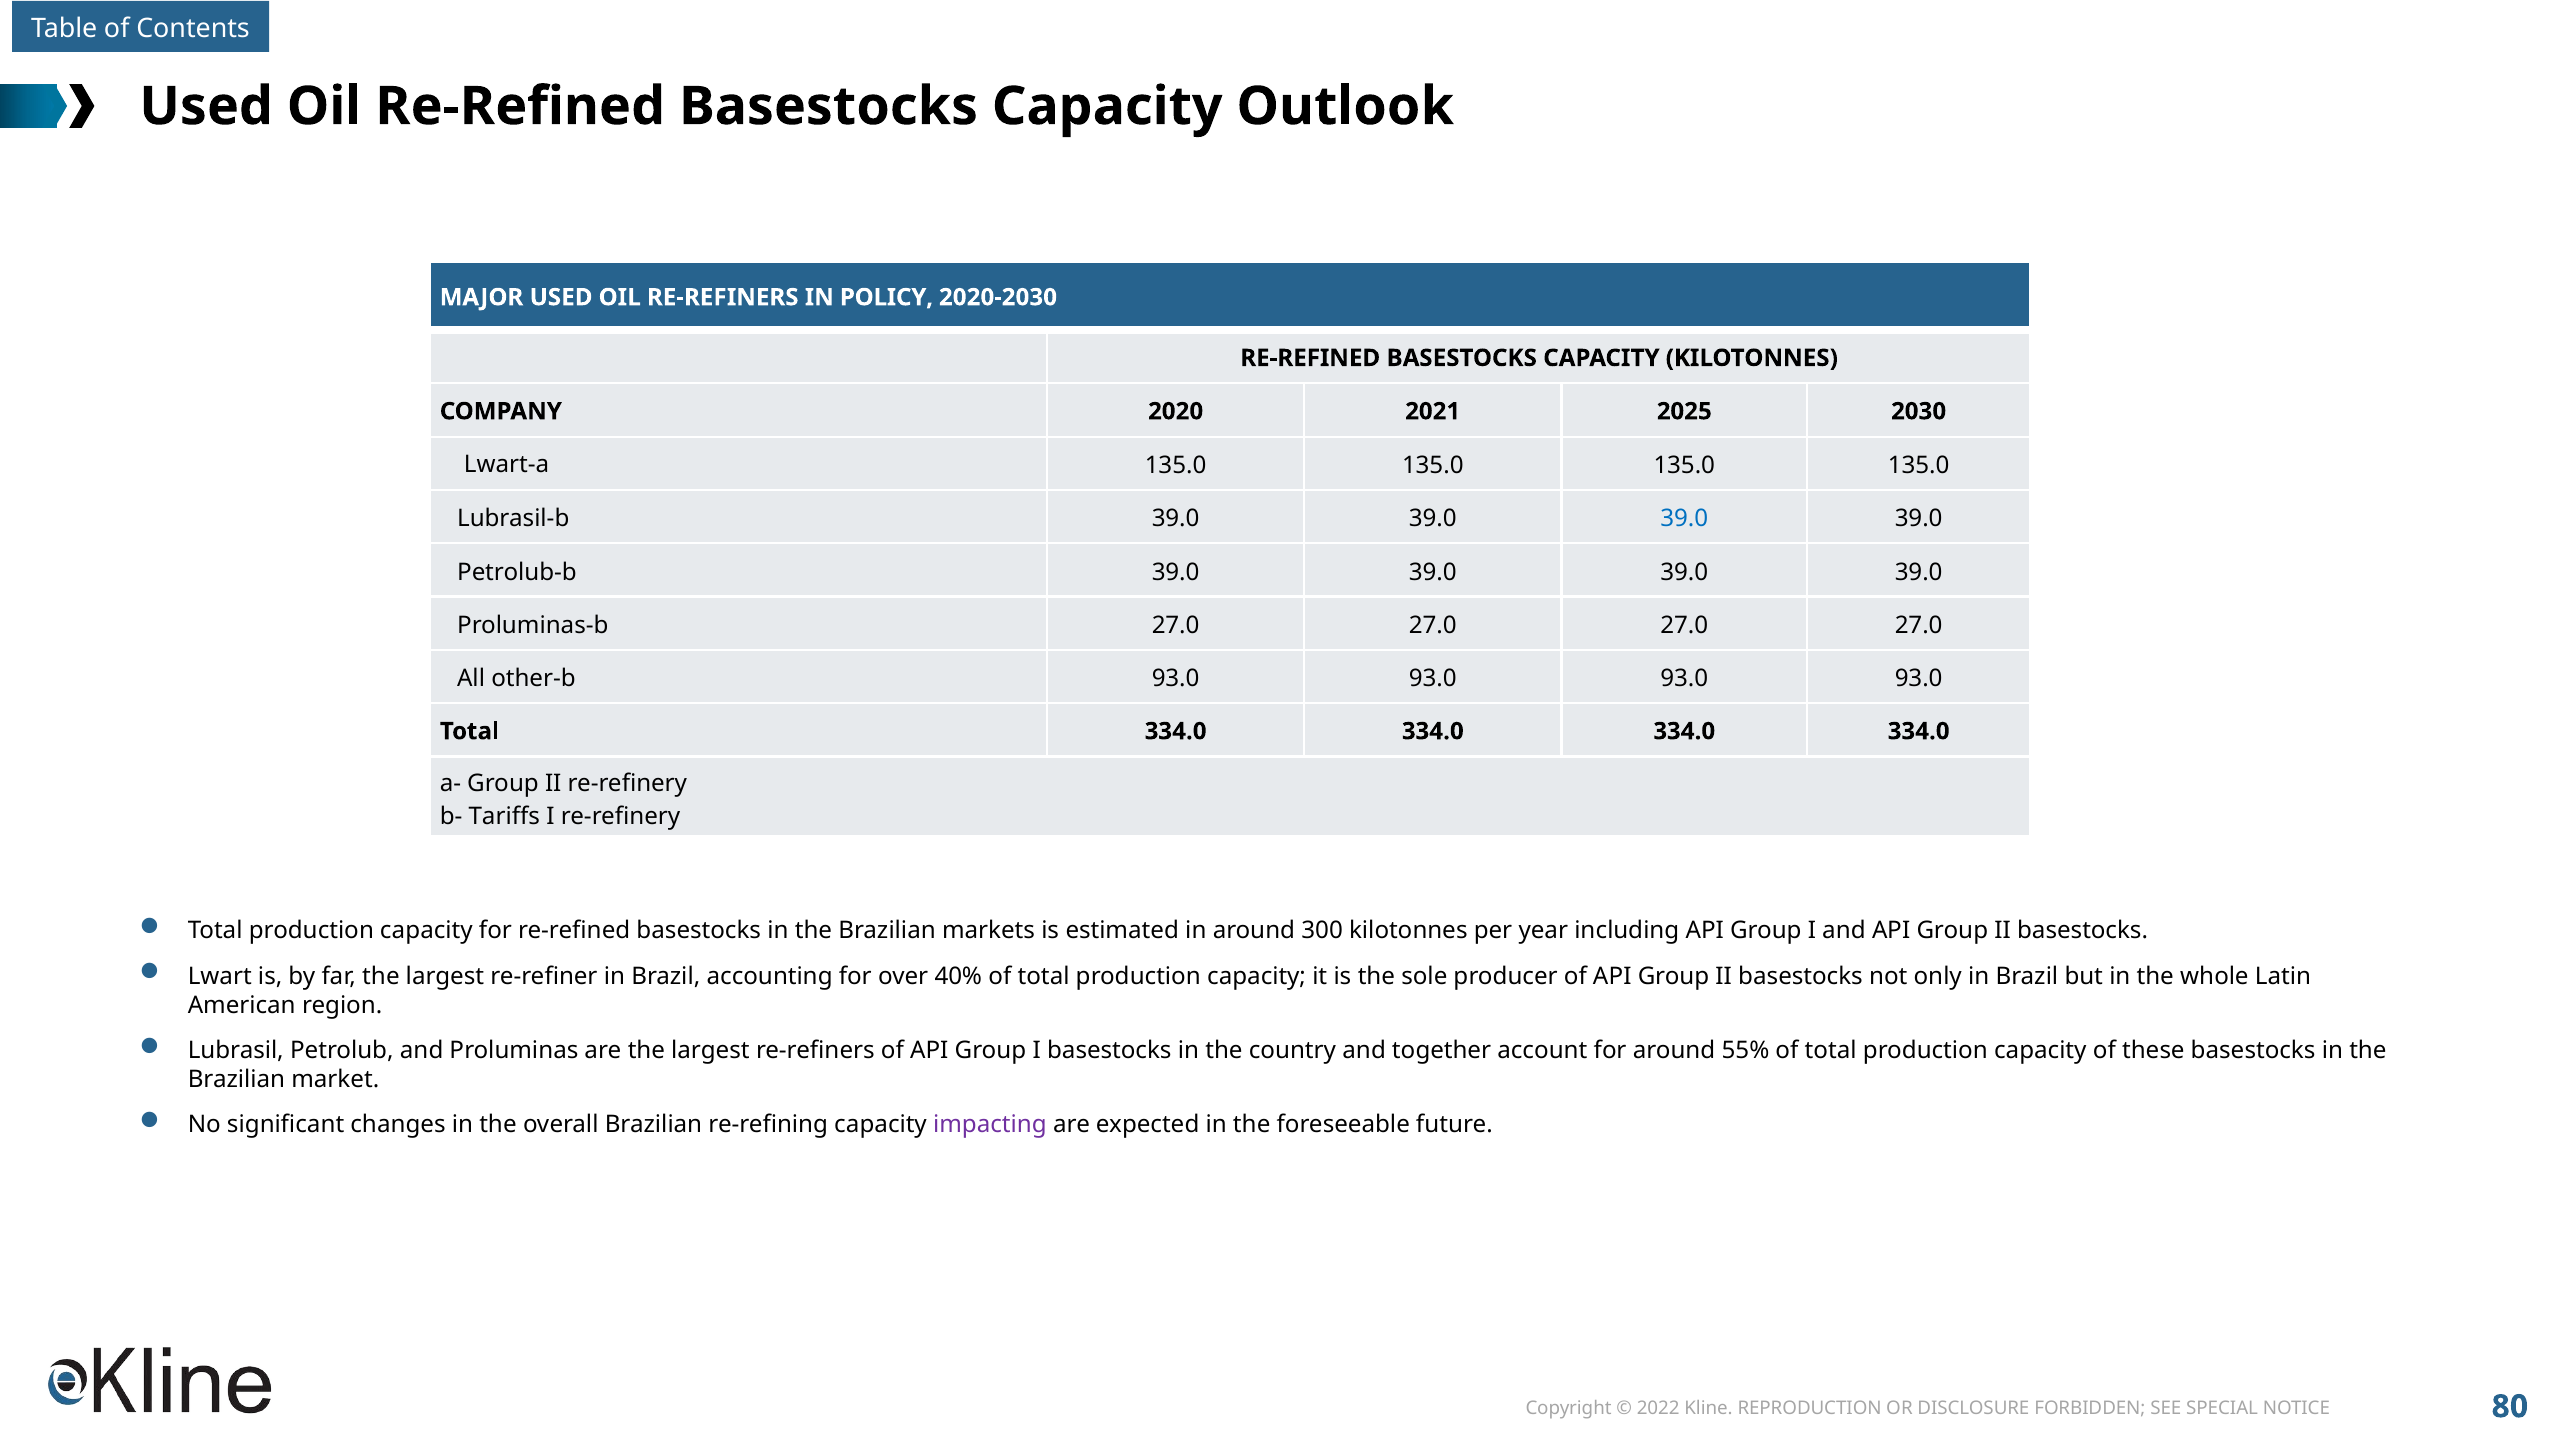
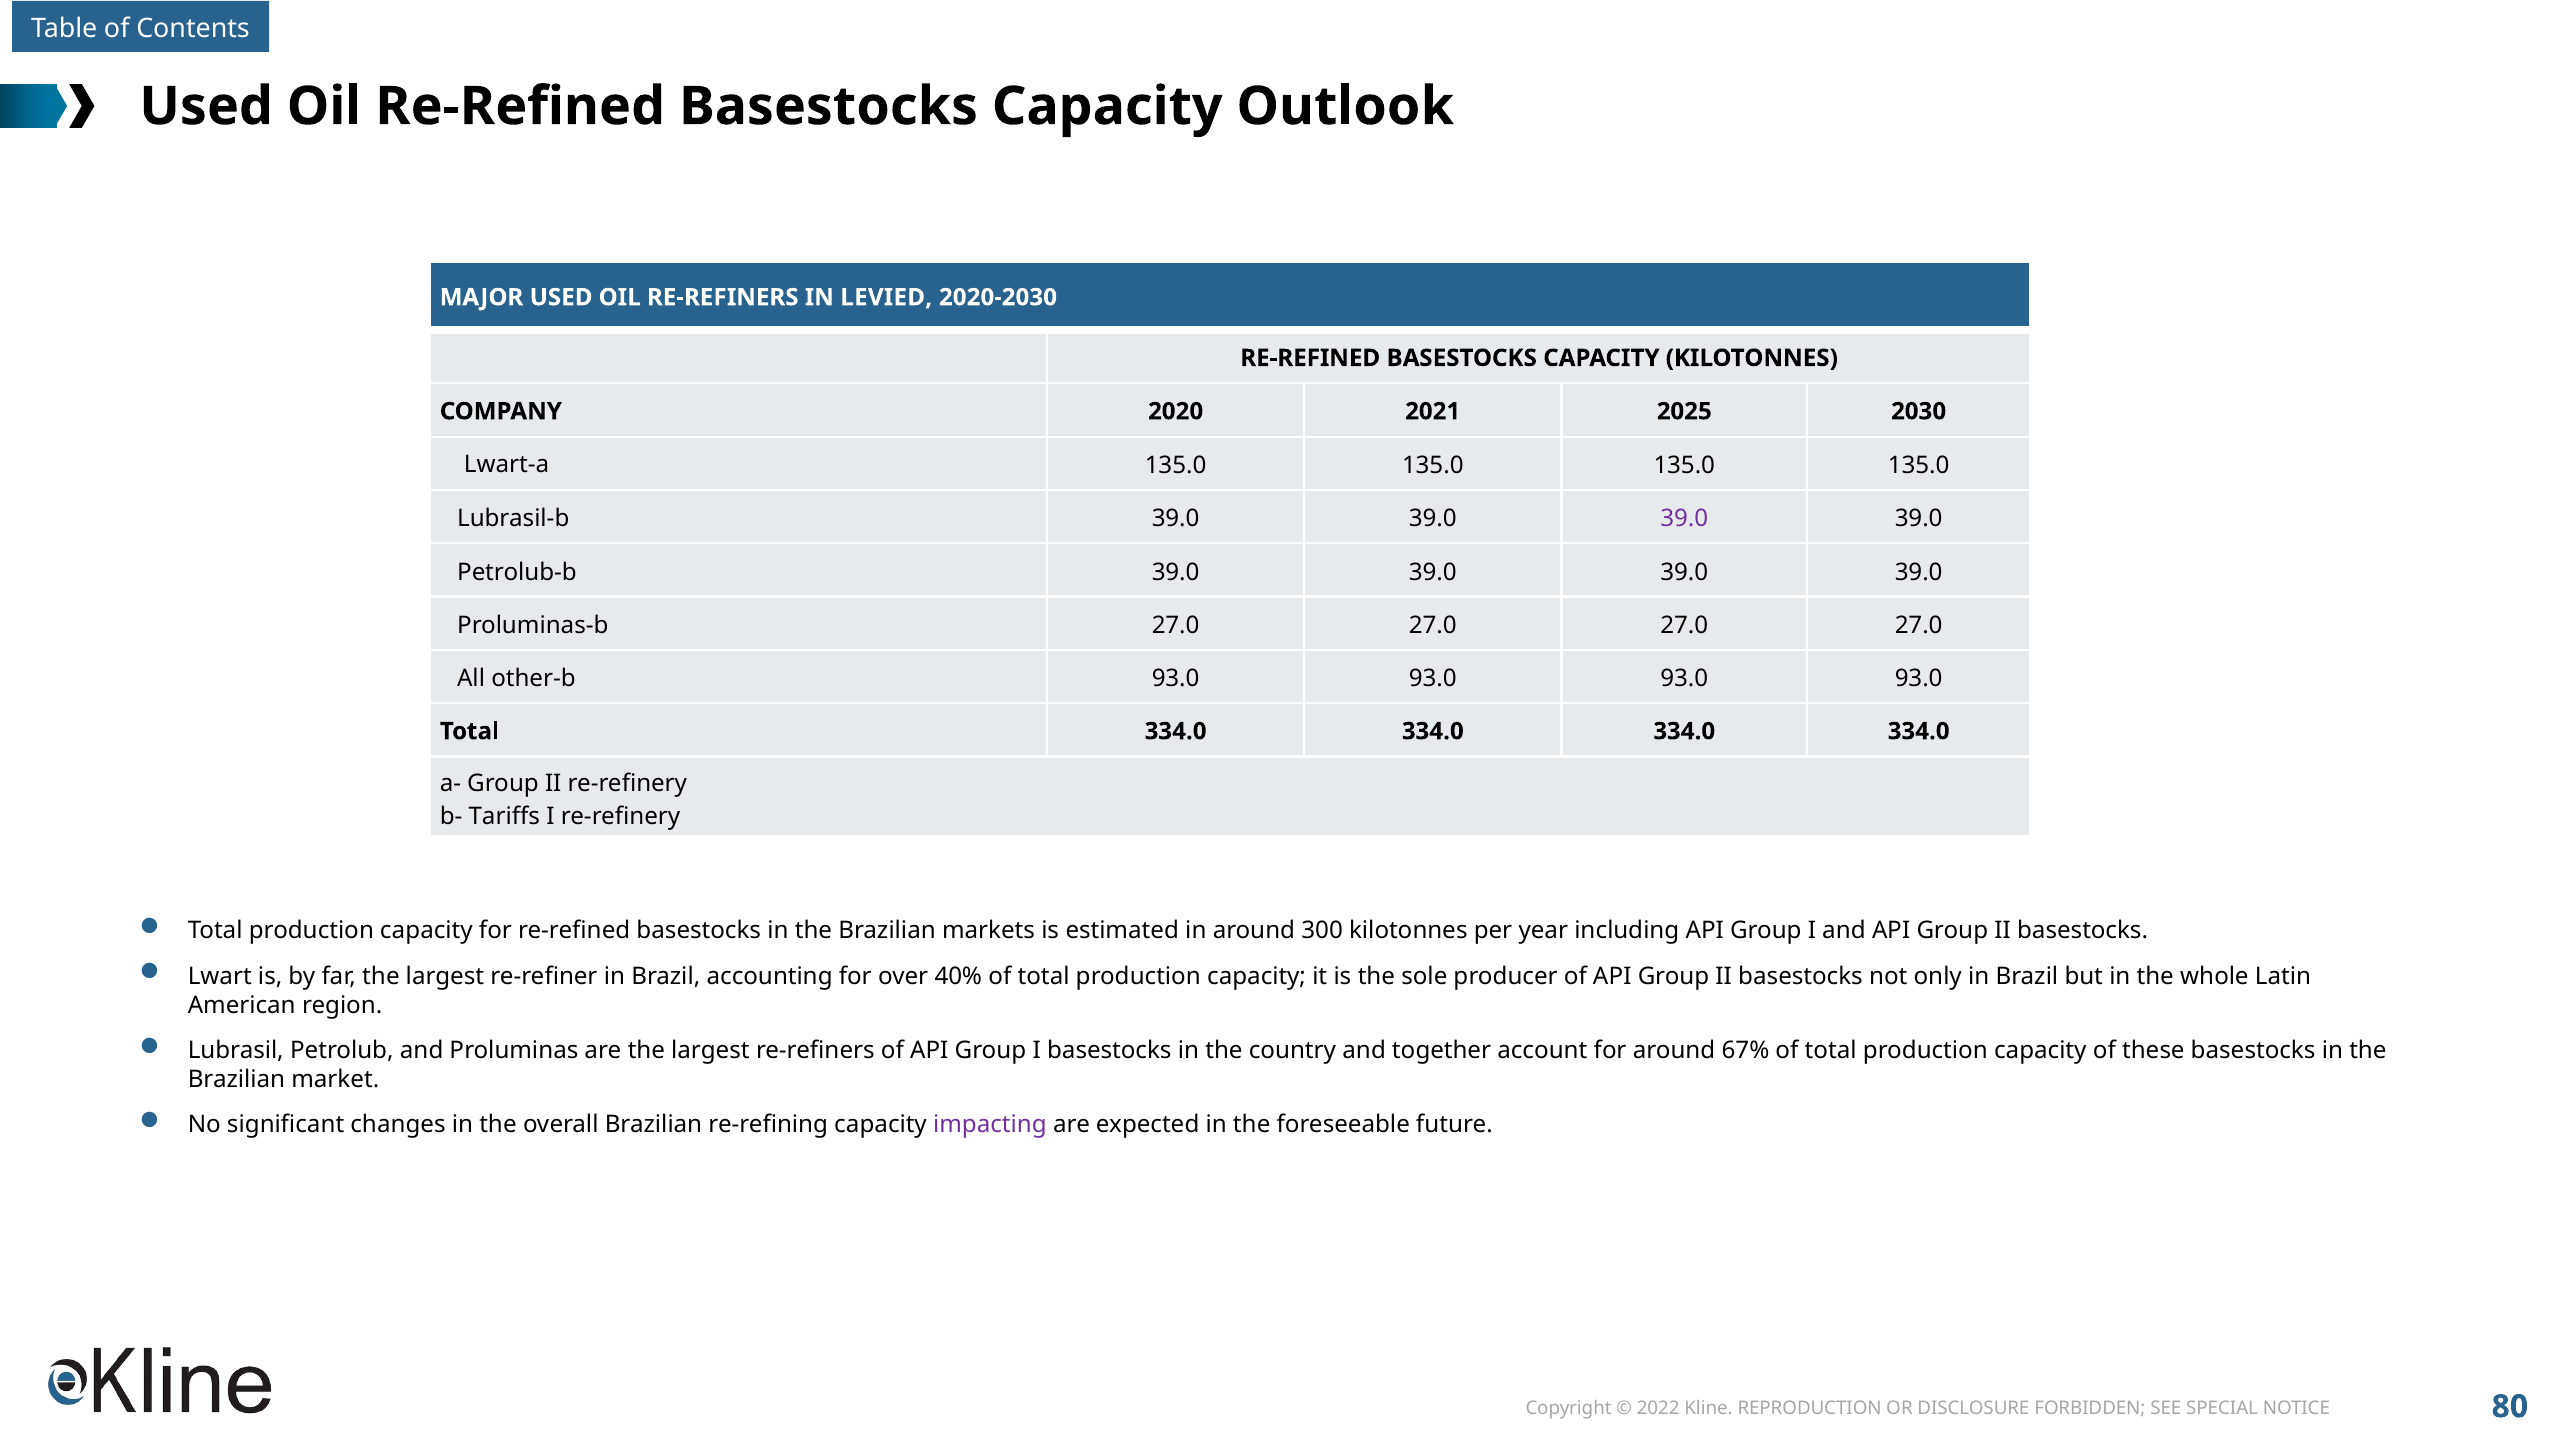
POLICY: POLICY -> LEVIED
39.0 at (1684, 519) colour: blue -> purple
55%: 55% -> 67%
